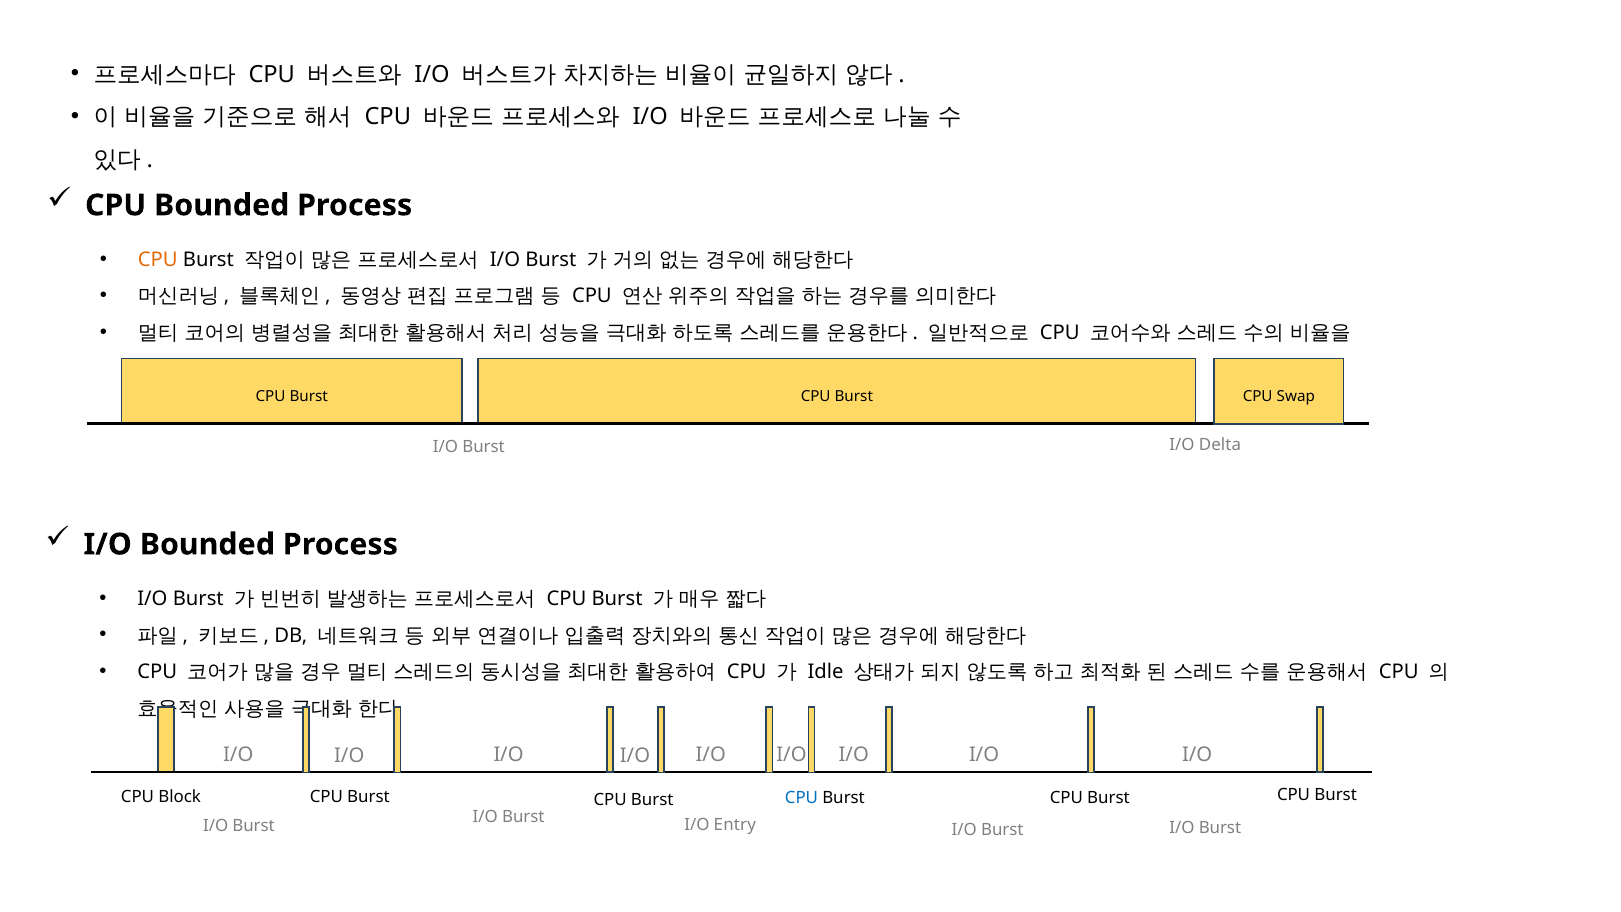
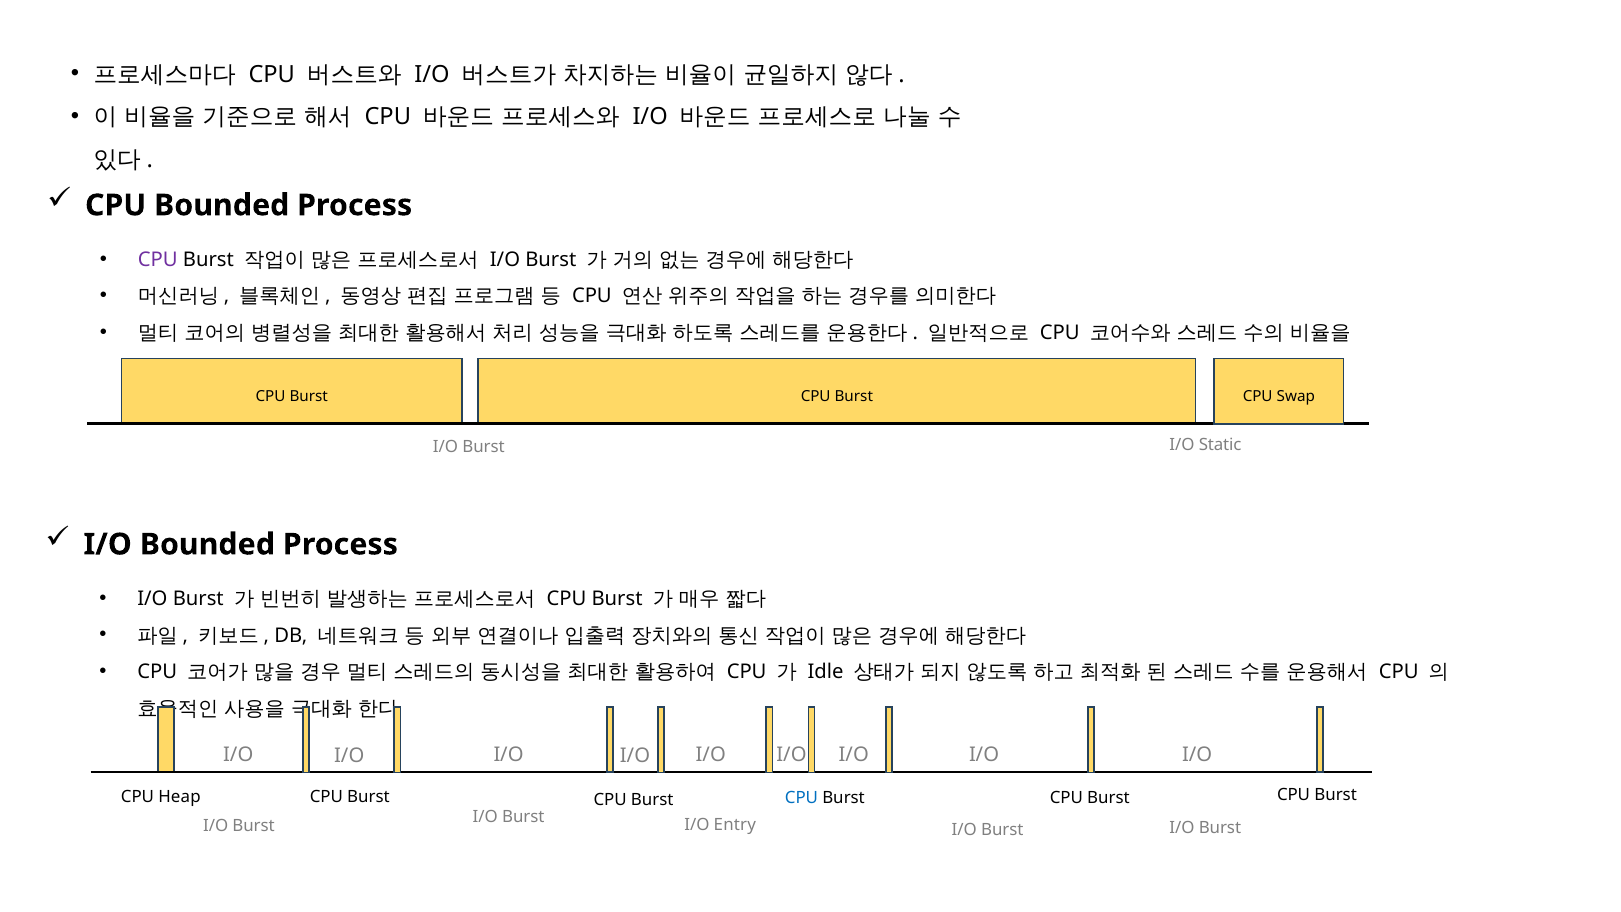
CPU at (158, 260) colour: orange -> purple
Delta: Delta -> Static
Block: Block -> Heap
